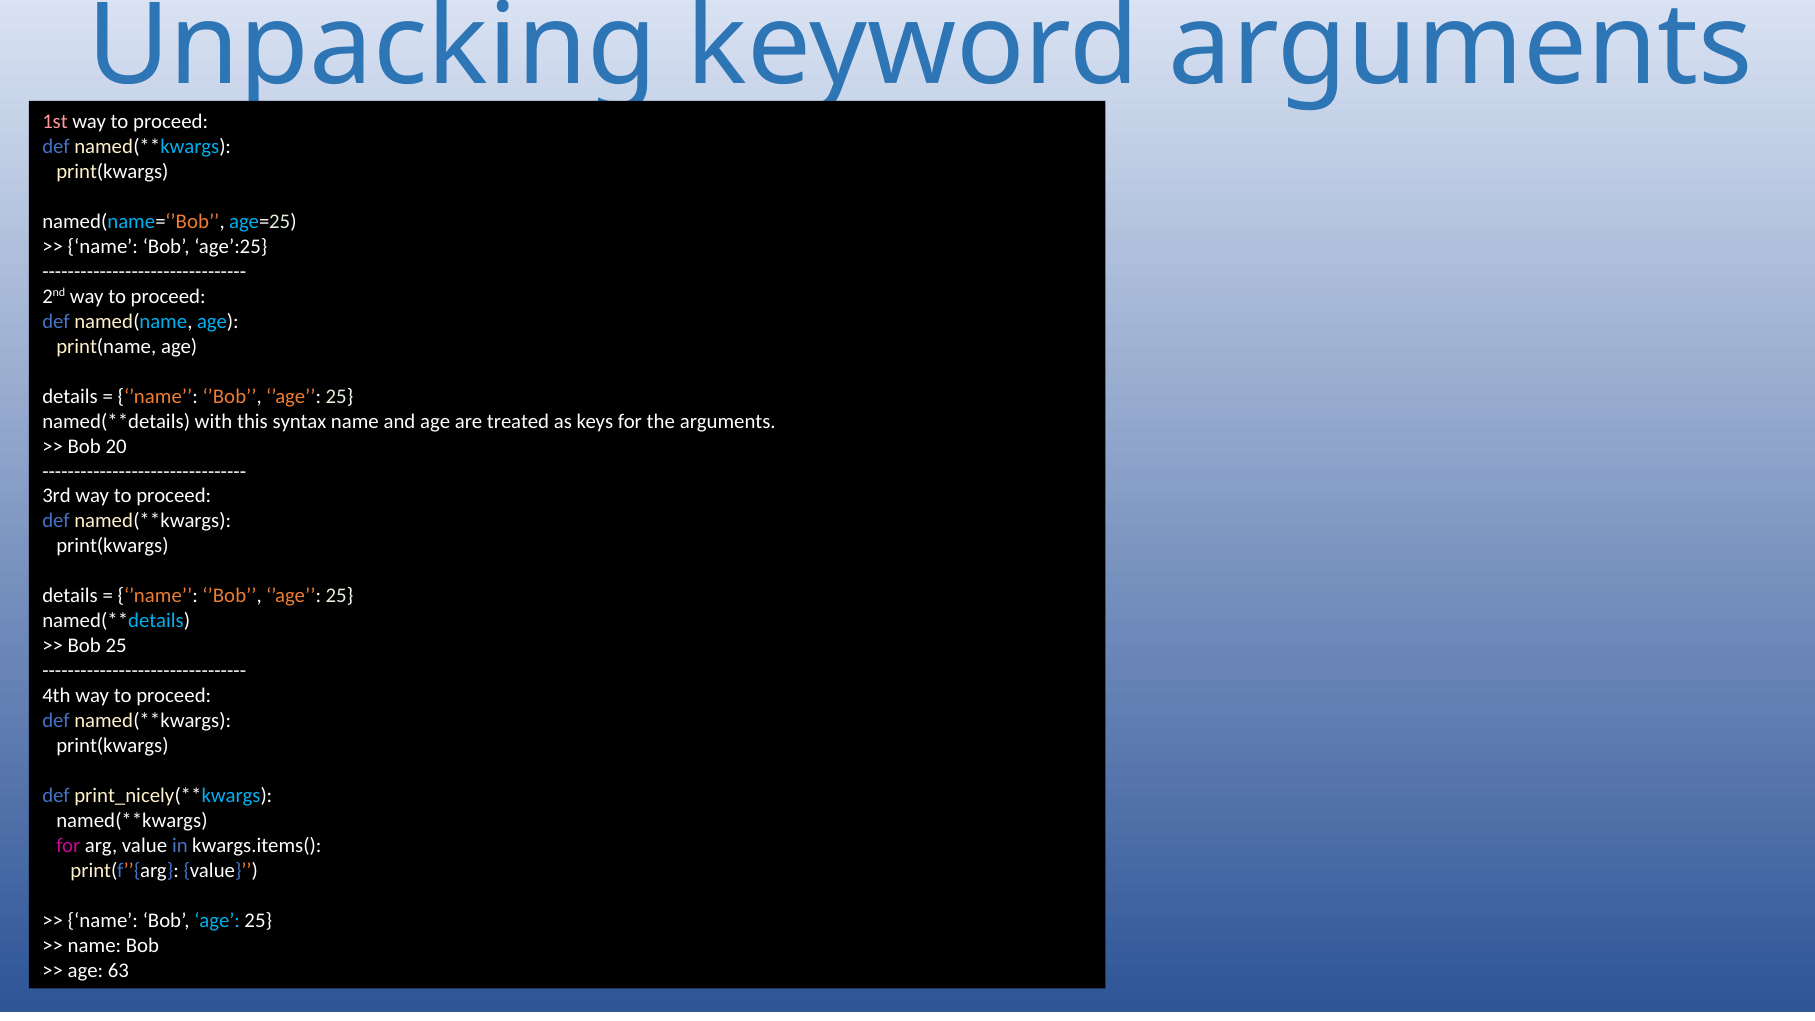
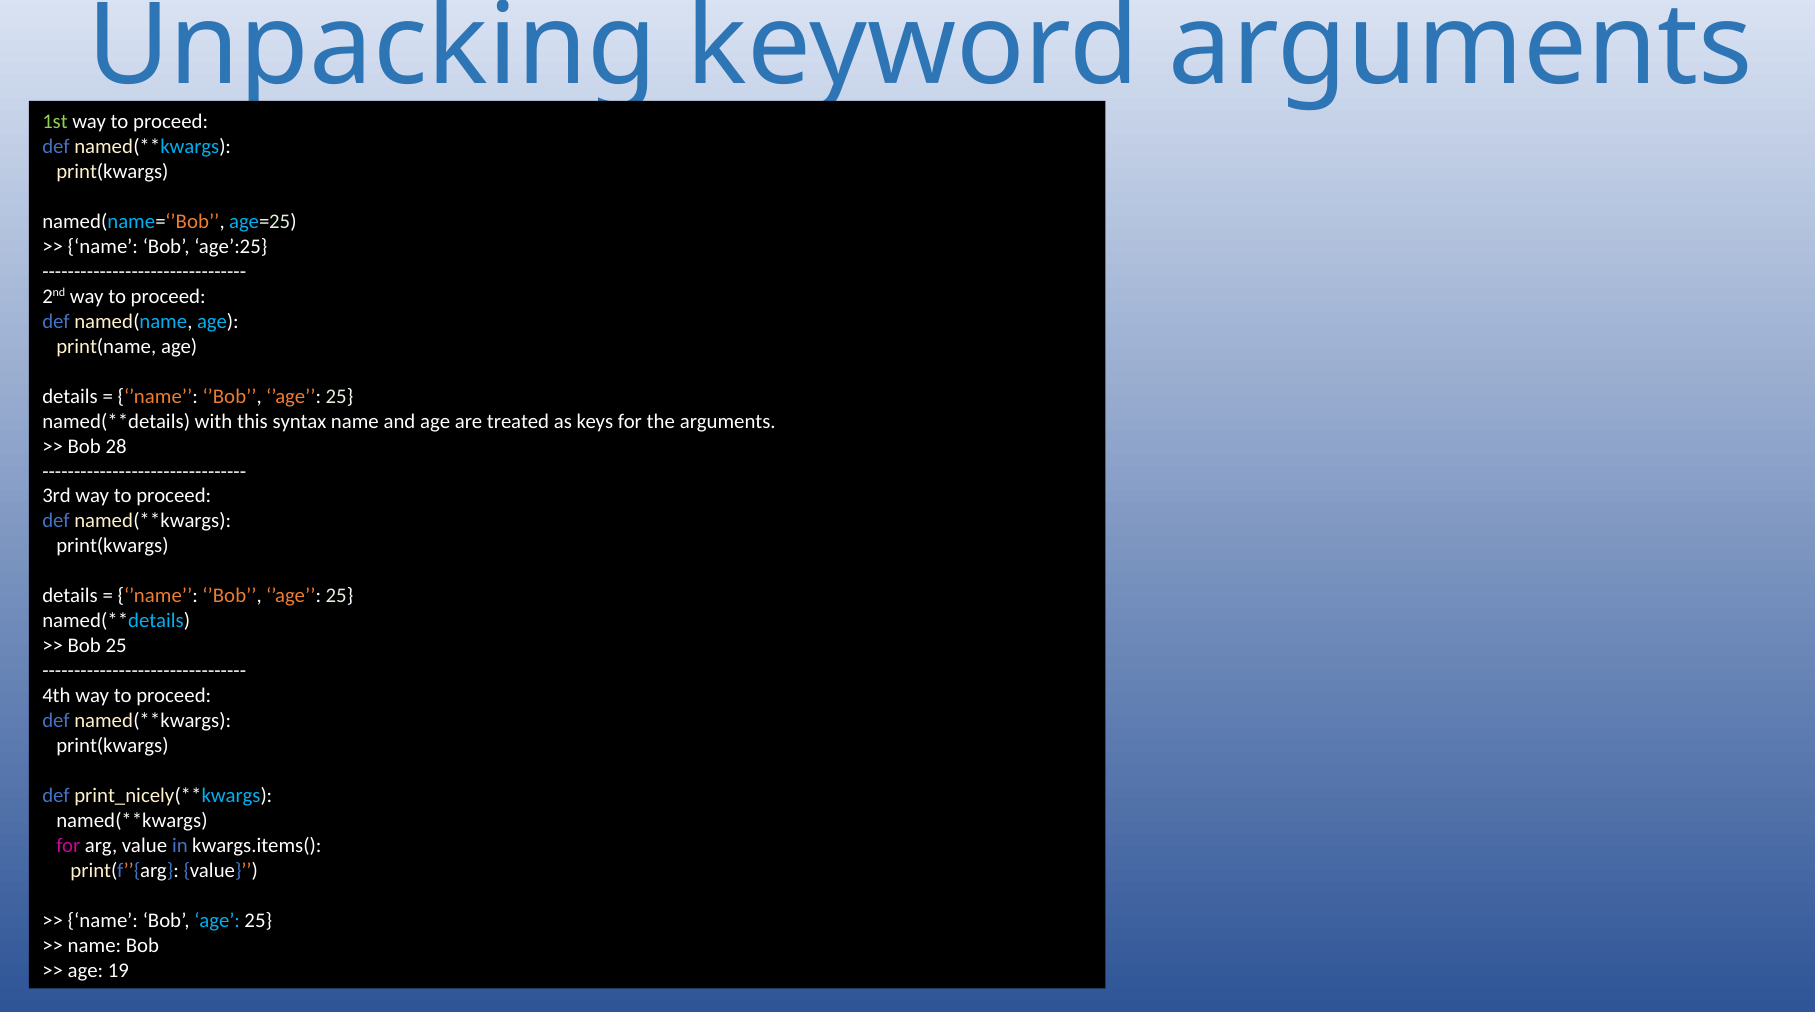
1st colour: pink -> light green
20: 20 -> 28
63: 63 -> 19
